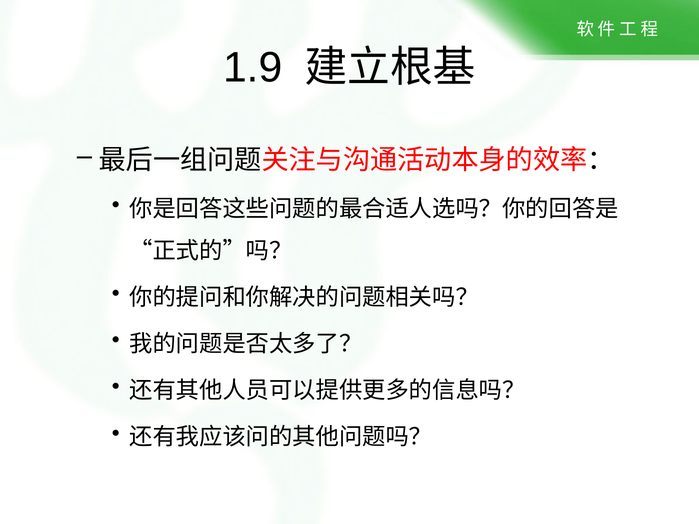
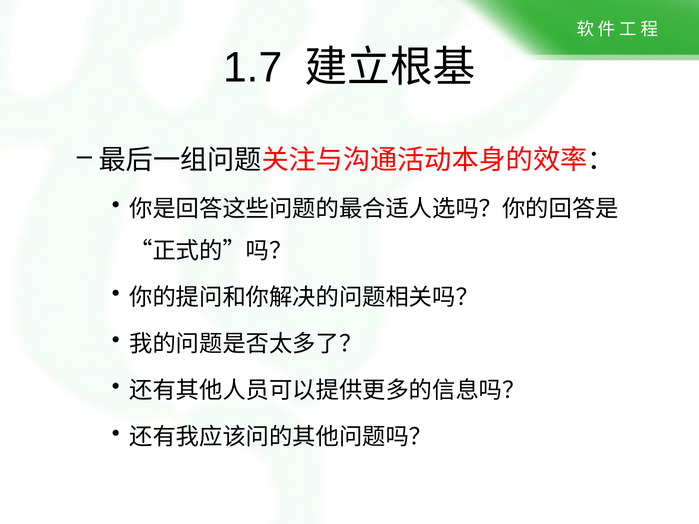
1.9: 1.9 -> 1.7
